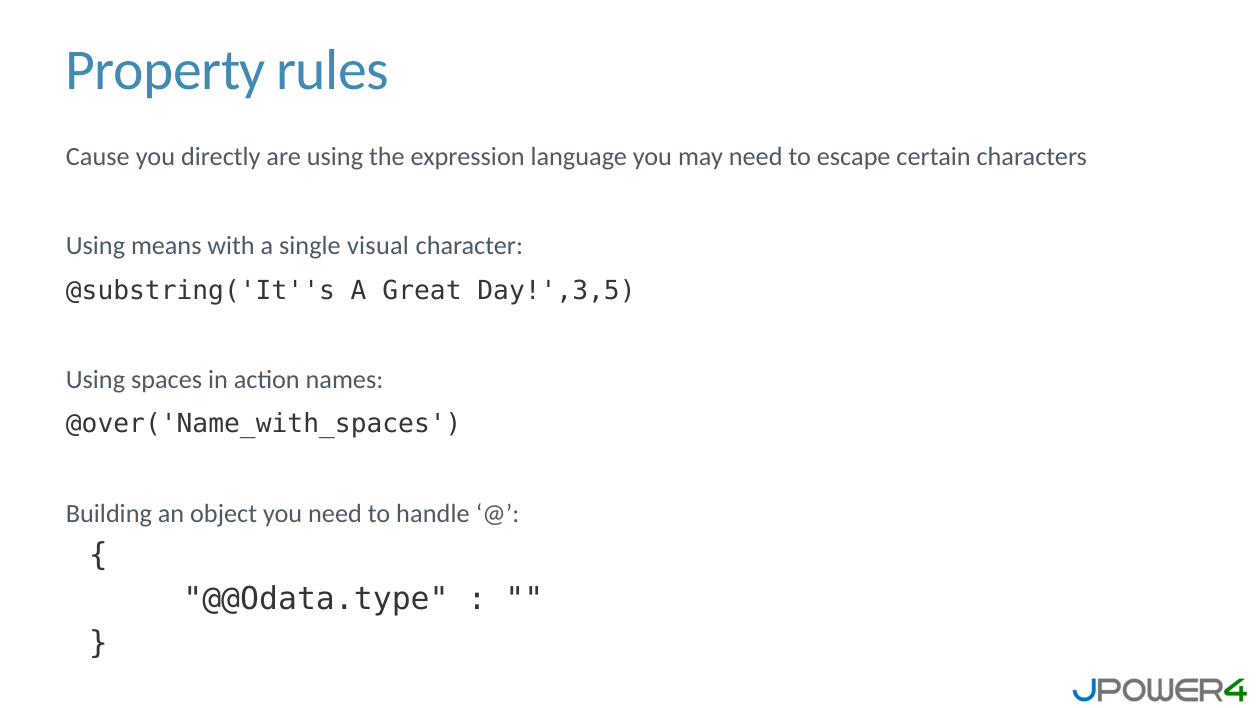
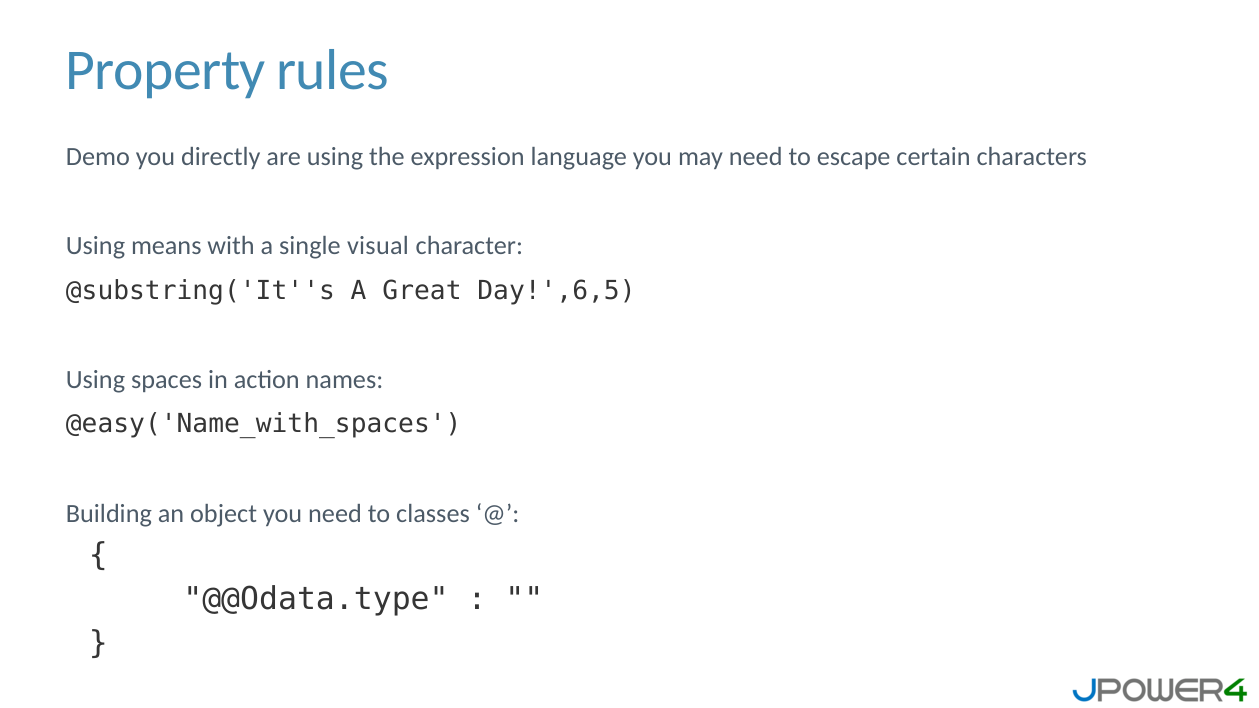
Cause: Cause -> Demo
Day!',3,5: Day!',3,5 -> Day!',6,5
@over('Name_with_spaces: @over('Name_with_spaces -> @easy('Name_with_spaces
handle: handle -> classes
